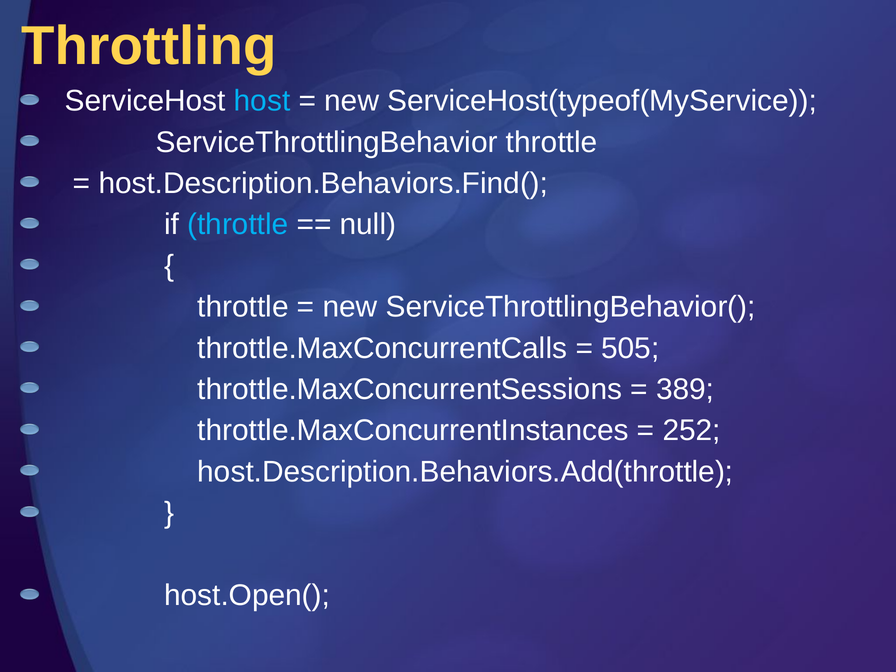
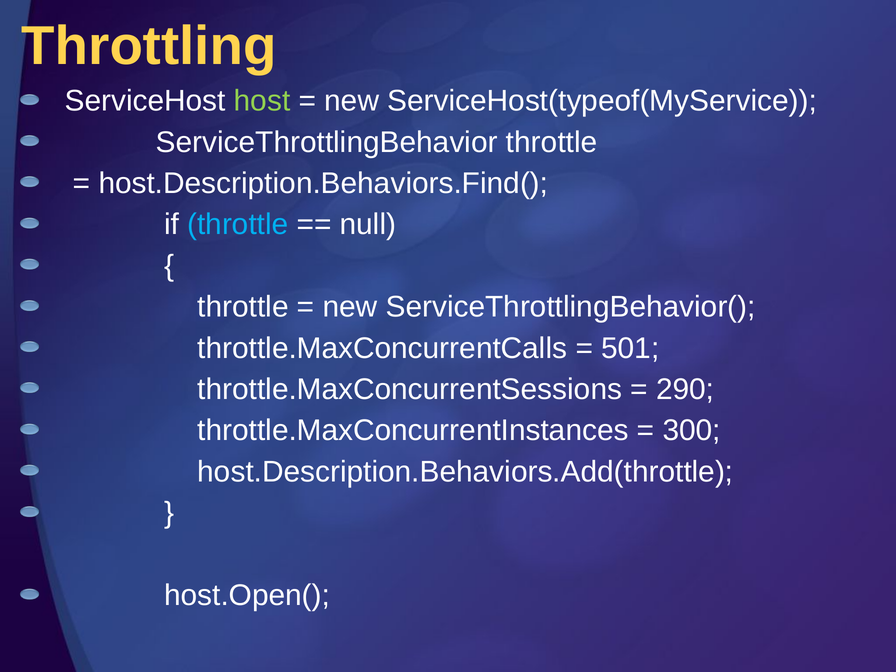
host colour: light blue -> light green
505: 505 -> 501
389: 389 -> 290
252: 252 -> 300
